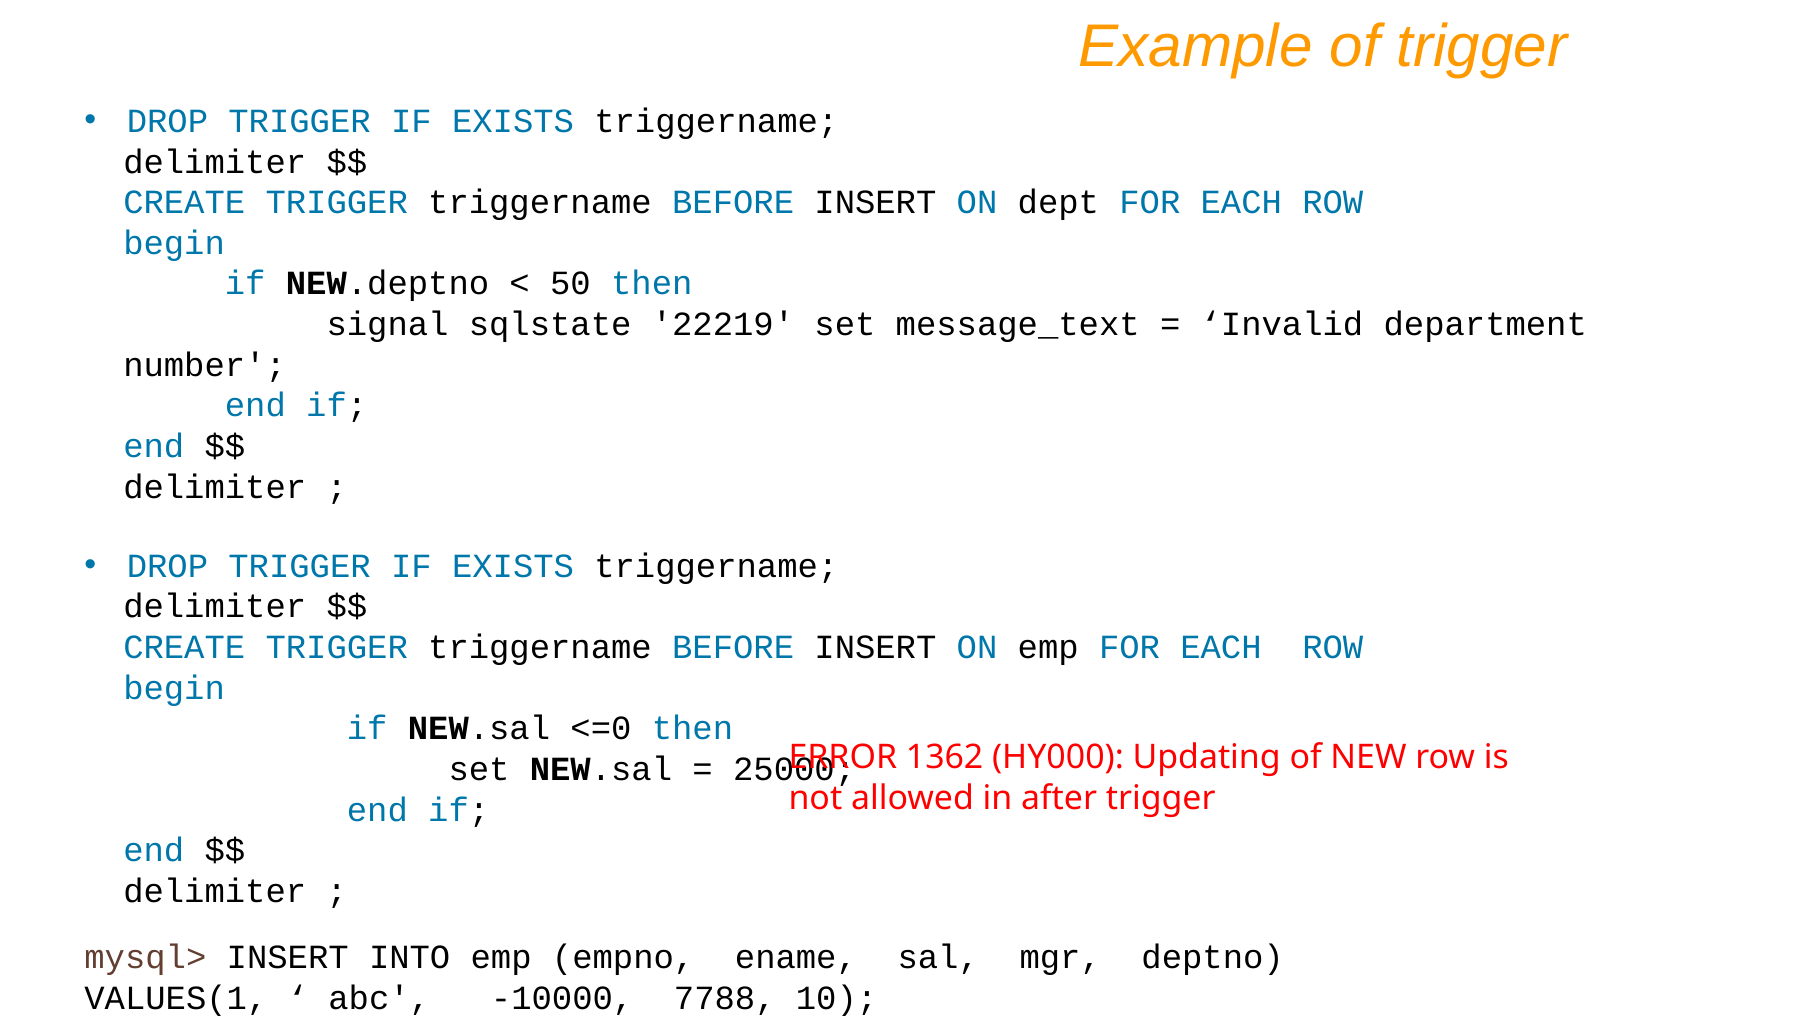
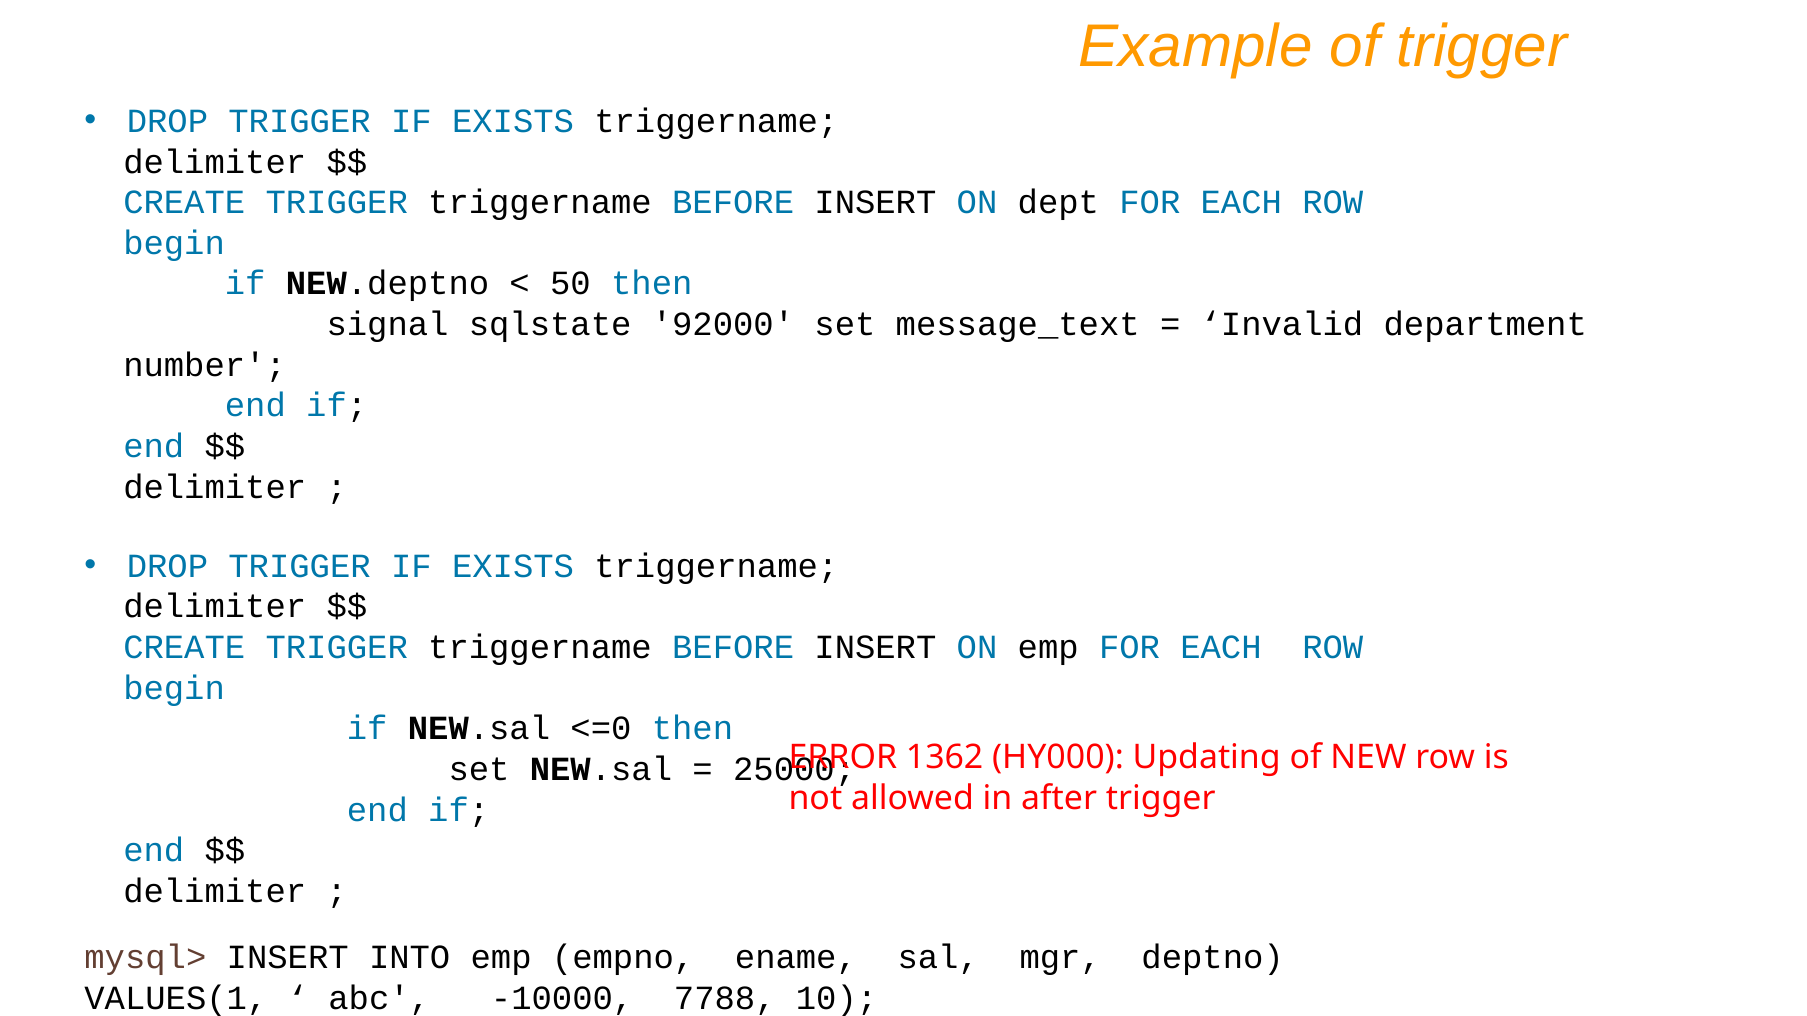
22219: 22219 -> 92000
